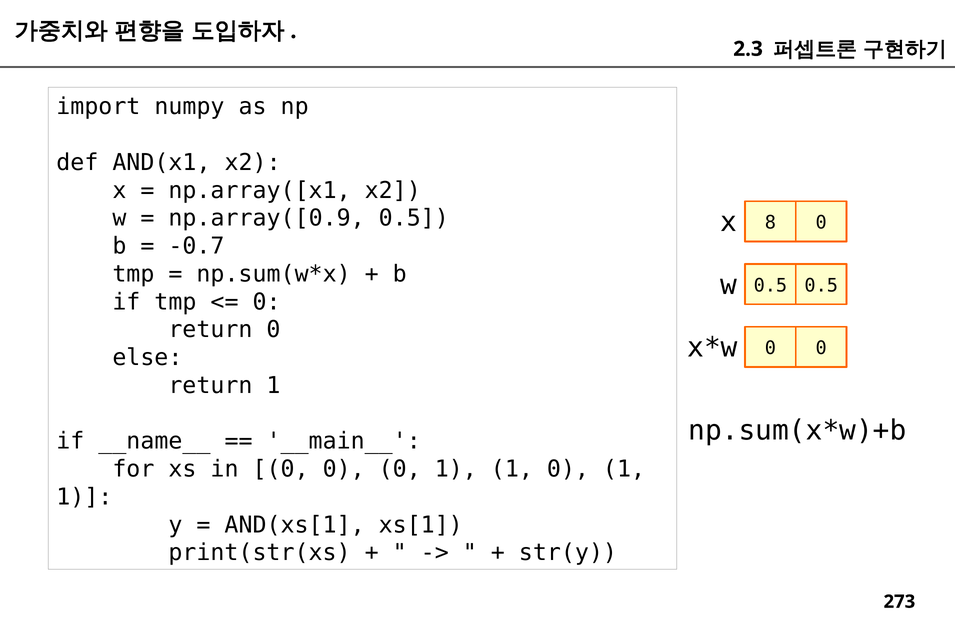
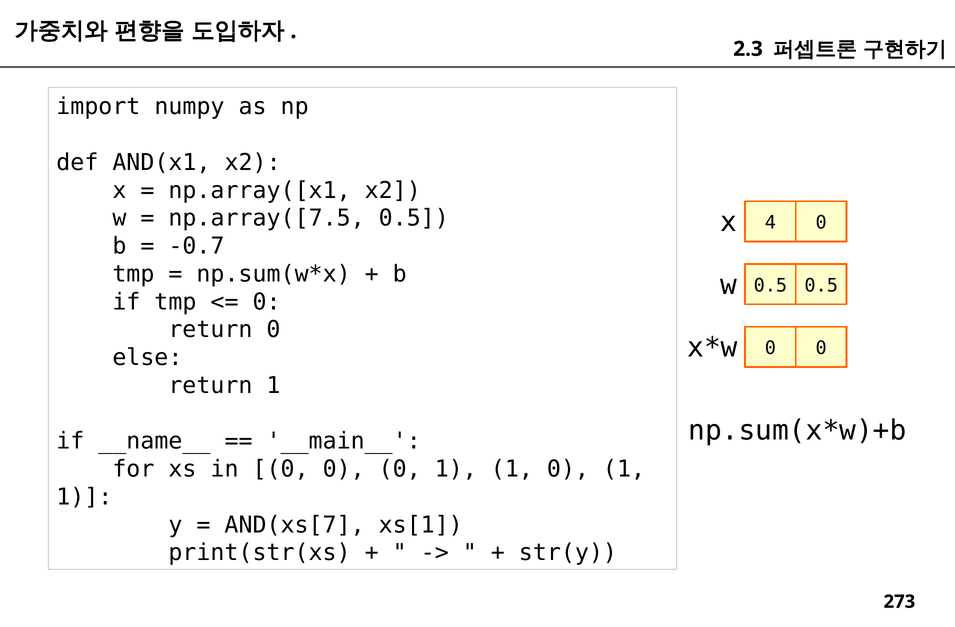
np.array([0.9: np.array([0.9 -> np.array([7.5
8: 8 -> 4
AND(xs[1: AND(xs[1 -> AND(xs[7
